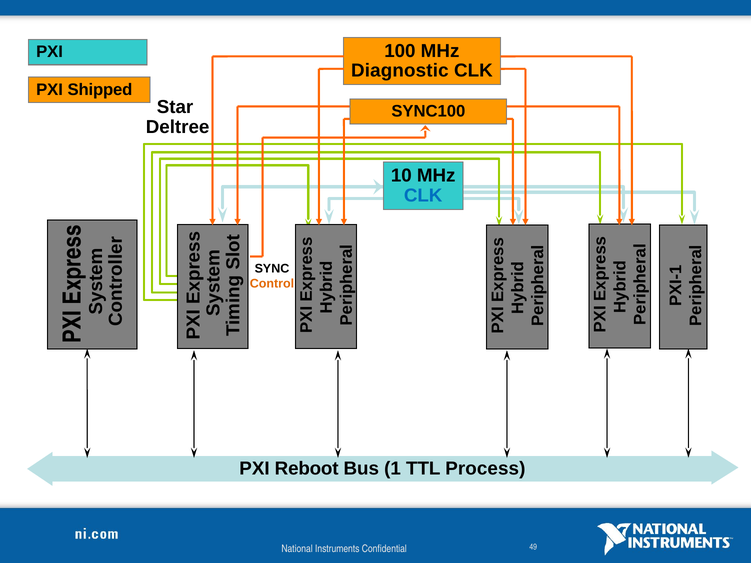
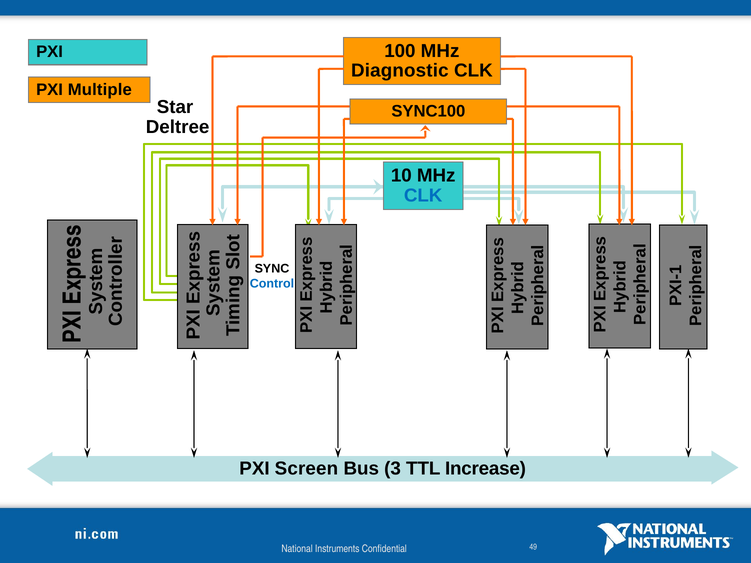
Shipped: Shipped -> Multiple
Control colour: orange -> blue
Reboot: Reboot -> Screen
Bus 1: 1 -> 3
Process: Process -> Increase
